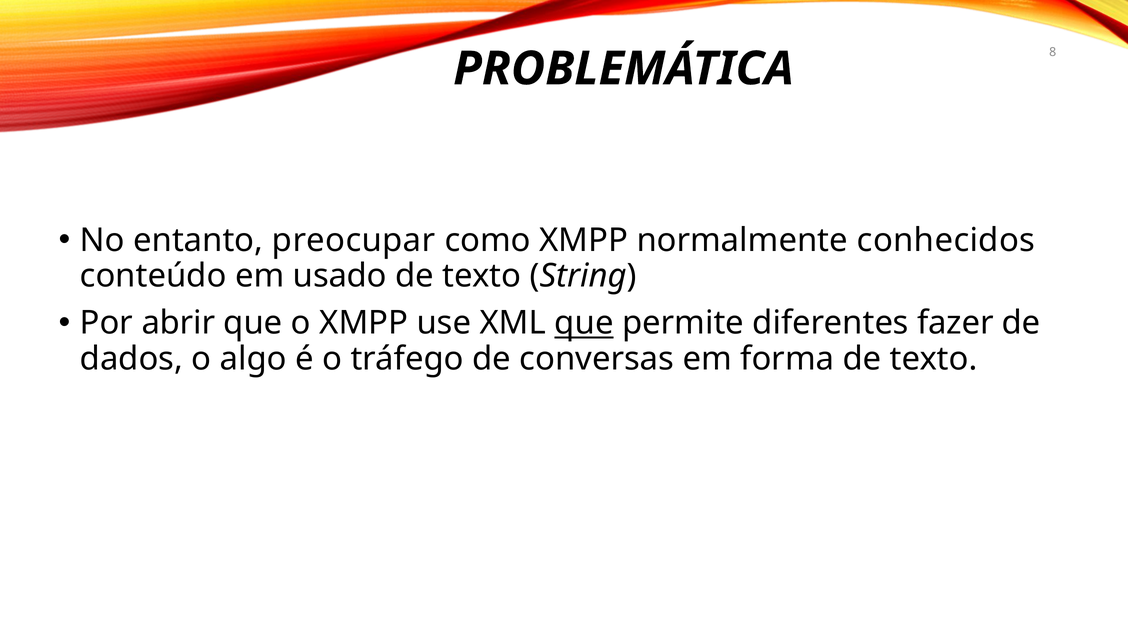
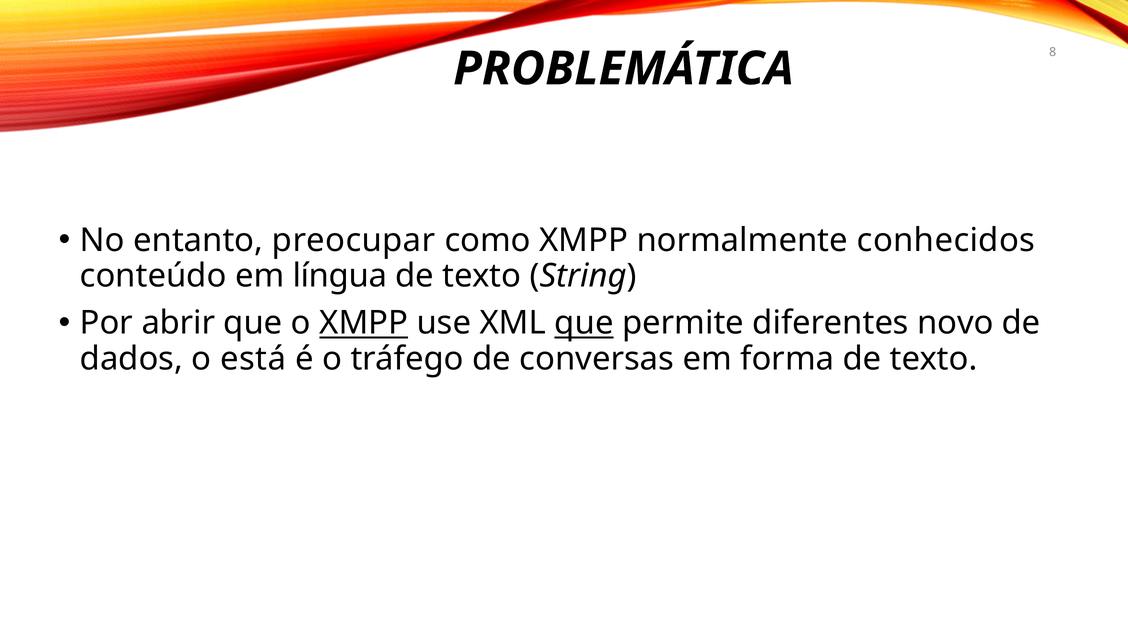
usado: usado -> língua
XMPP at (364, 323) underline: none -> present
fazer: fazer -> novo
algo: algo -> está
